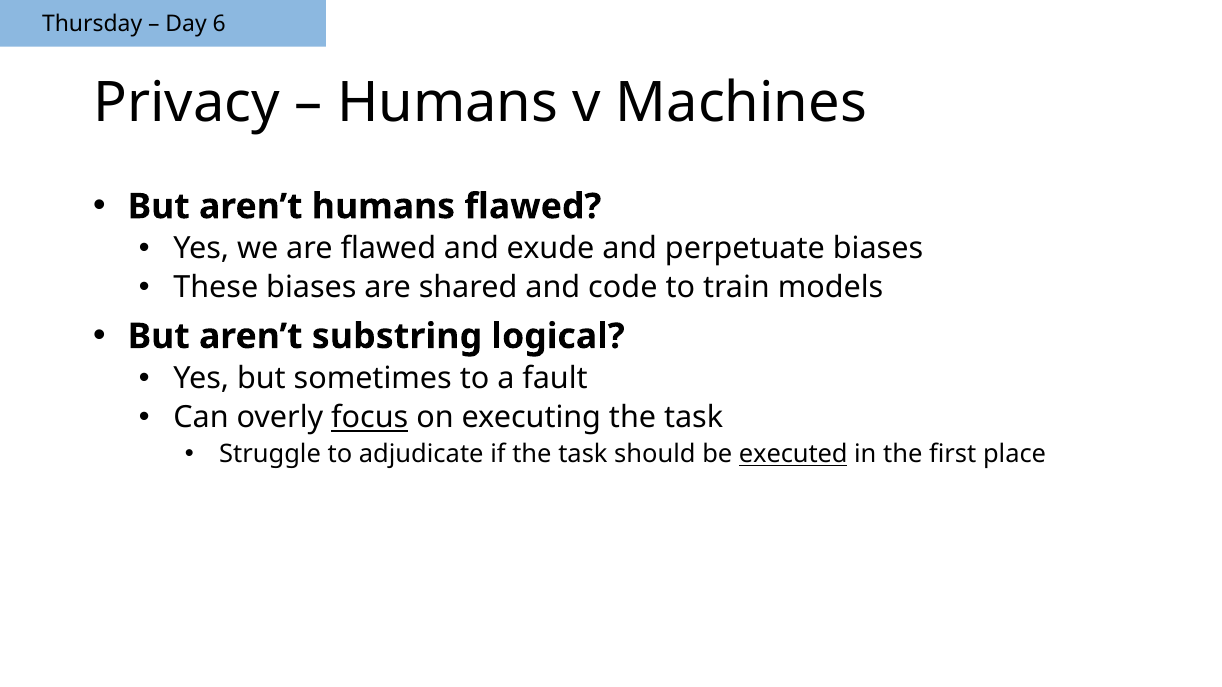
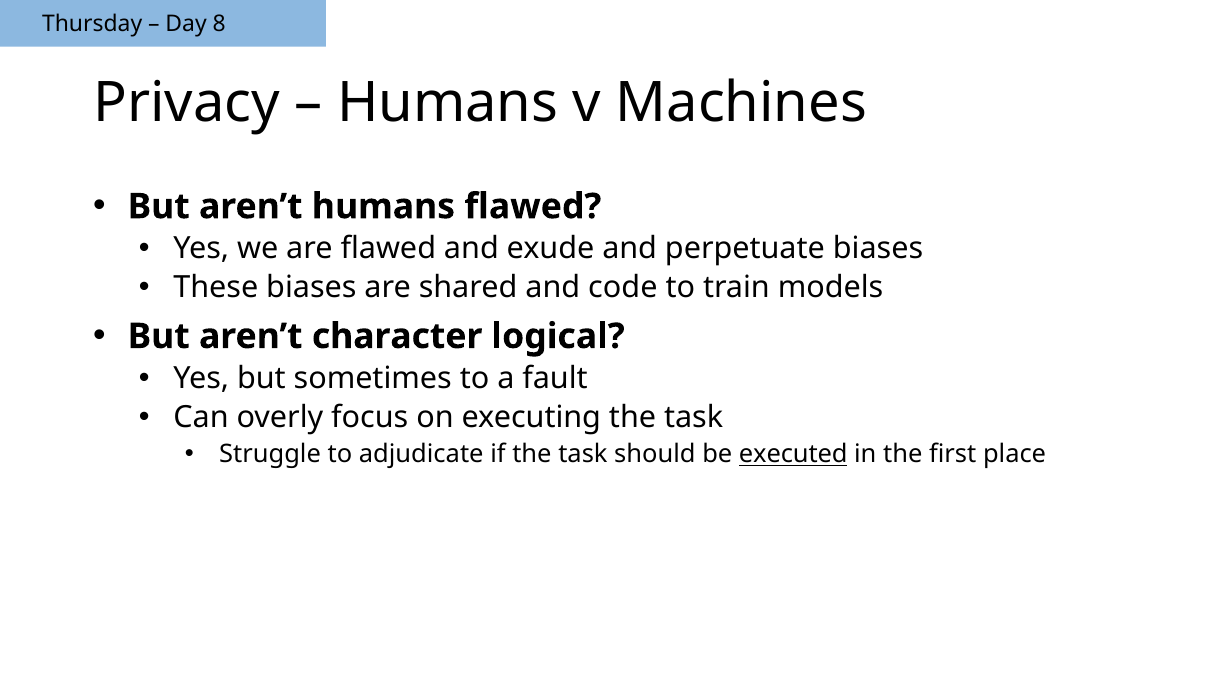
6: 6 -> 8
substring: substring -> character
focus underline: present -> none
